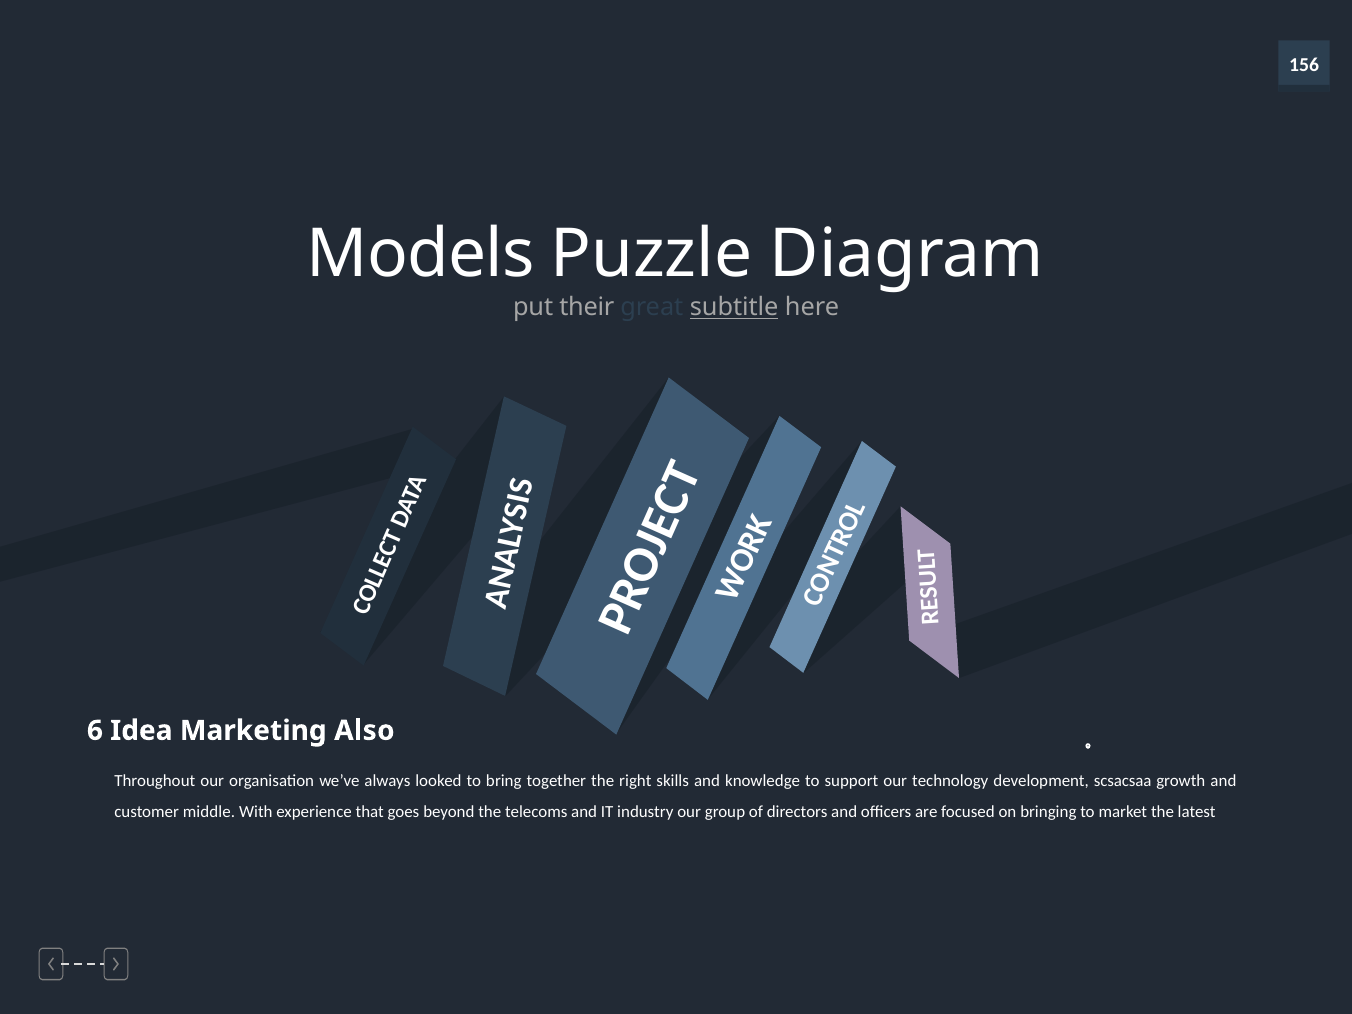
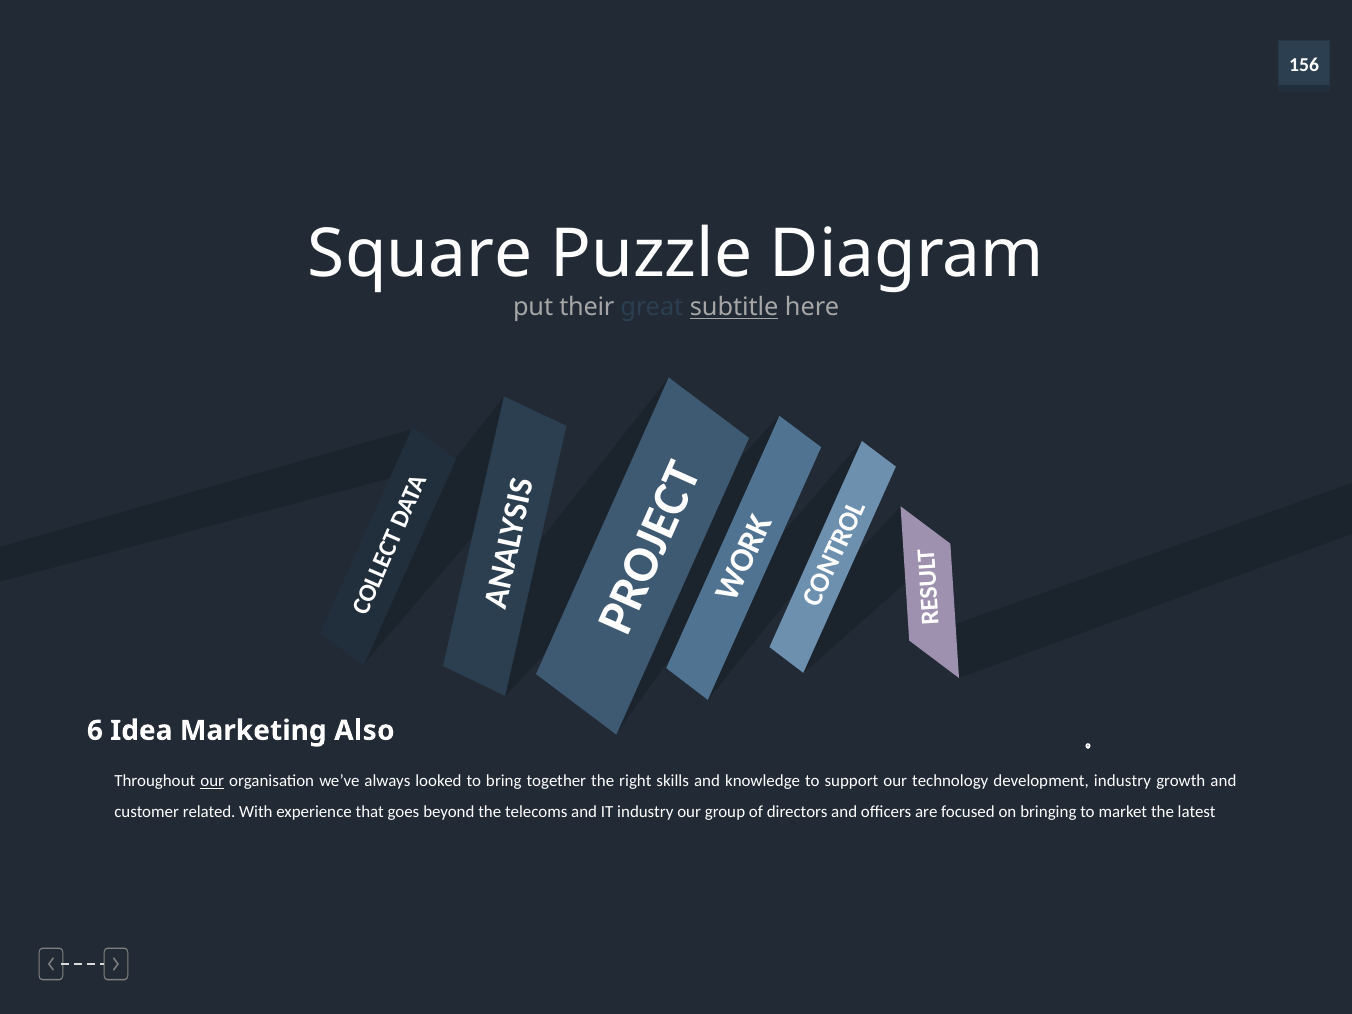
Models: Models -> Square
our at (212, 781) underline: none -> present
development scsacsaa: scsacsaa -> industry
middle: middle -> related
